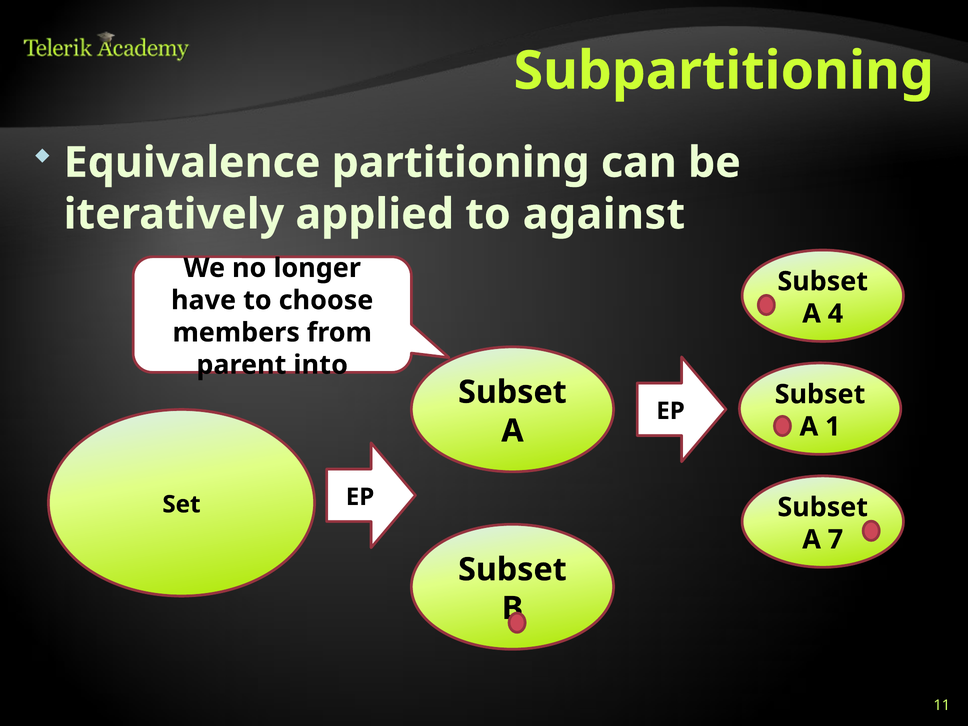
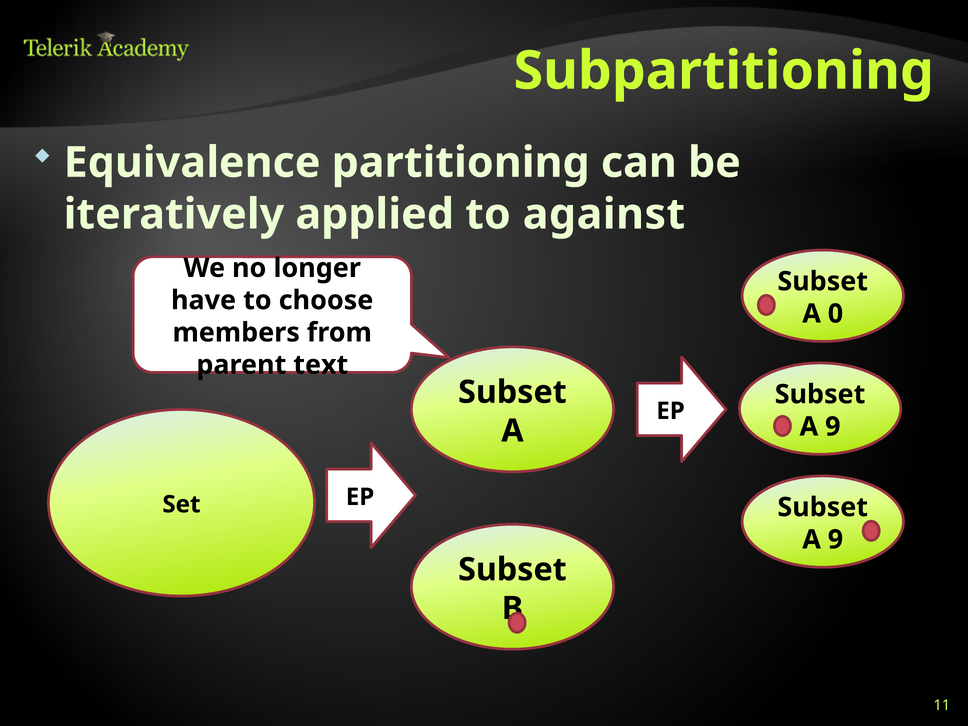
4: 4 -> 0
into: into -> text
1 at (833, 427): 1 -> 9
7 at (835, 540): 7 -> 9
